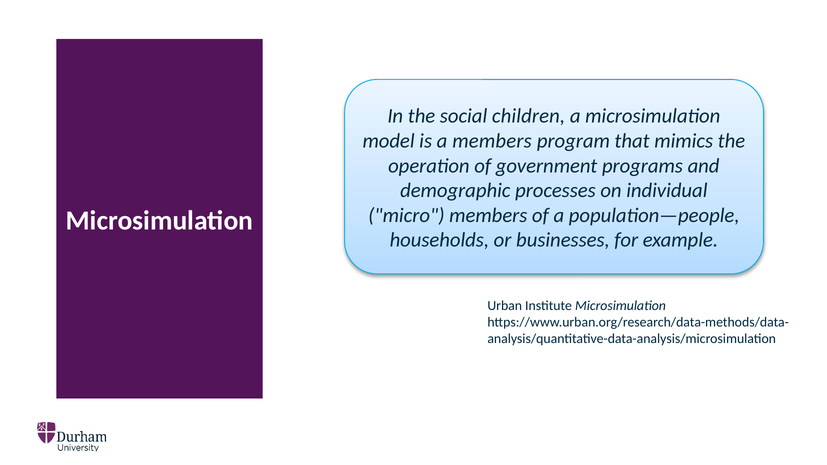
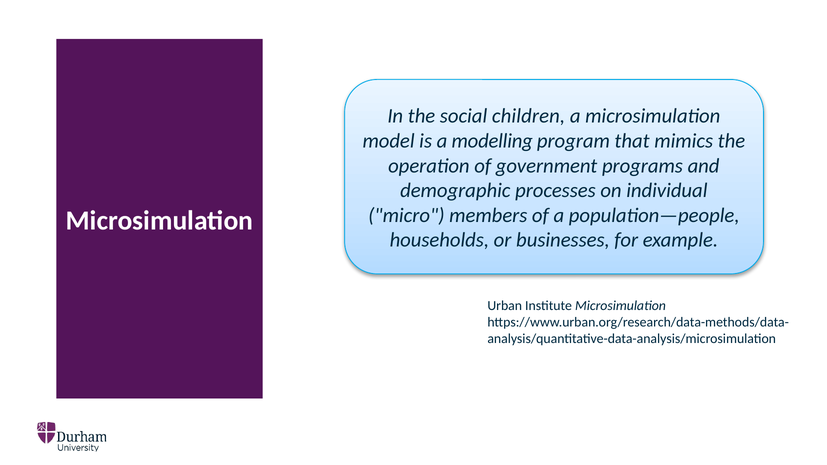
a members: members -> modelling
